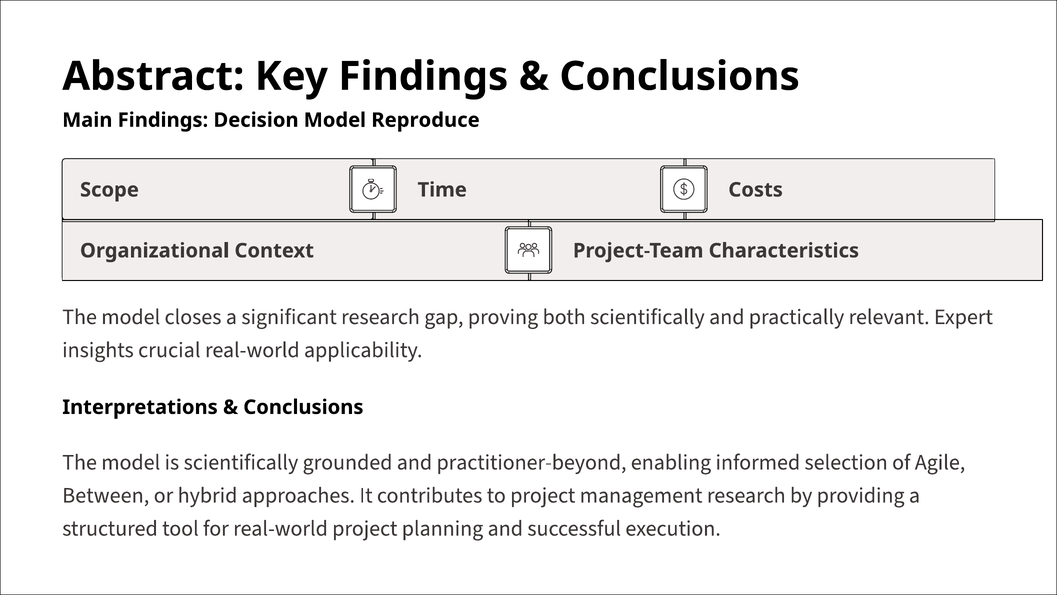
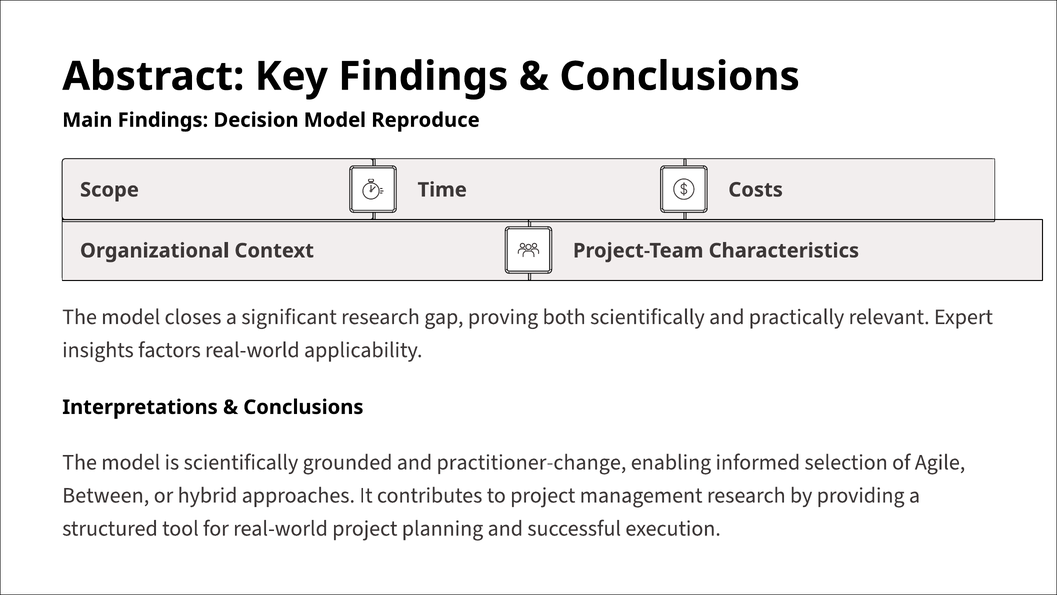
crucial: crucial -> factors
practitioner-beyond: practitioner-beyond -> practitioner-change
